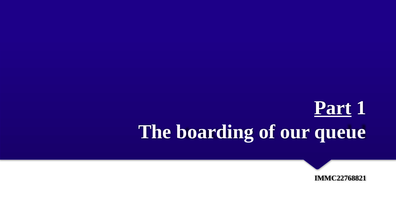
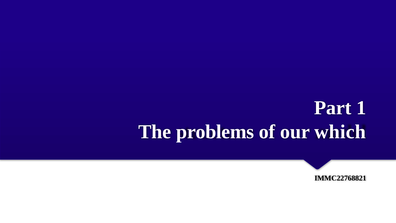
Part underline: present -> none
boarding: boarding -> problems
queue: queue -> which
